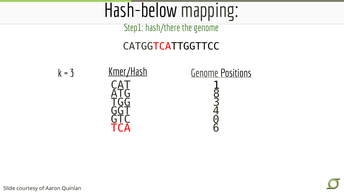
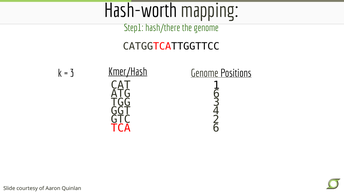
Hash-below: Hash-below -> Hash-worth
ATG 8: 8 -> 6
0: 0 -> 2
